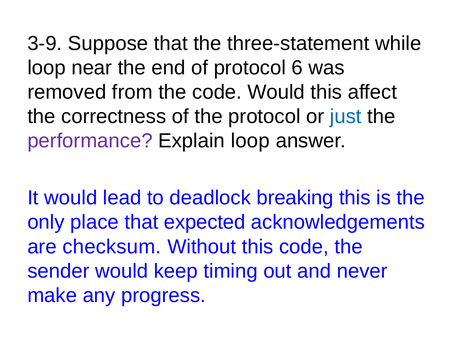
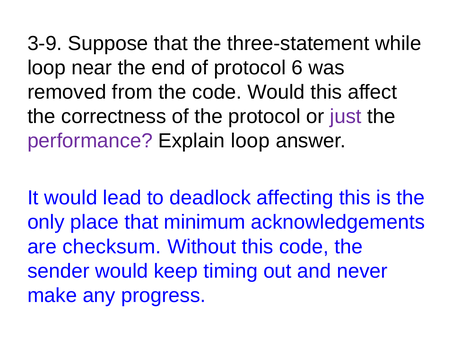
just colour: blue -> purple
breaking: breaking -> affecting
expected: expected -> minimum
